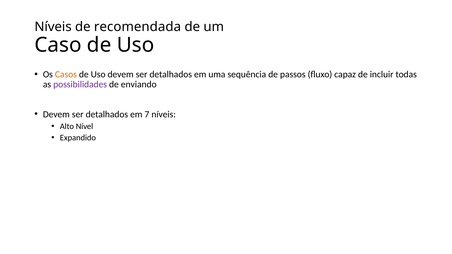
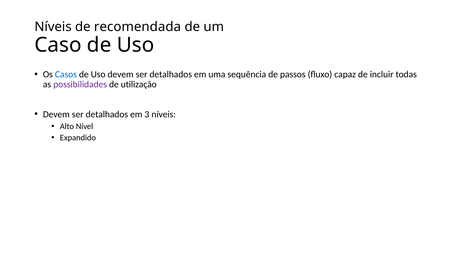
Casos colour: orange -> blue
enviando: enviando -> utilização
7: 7 -> 3
